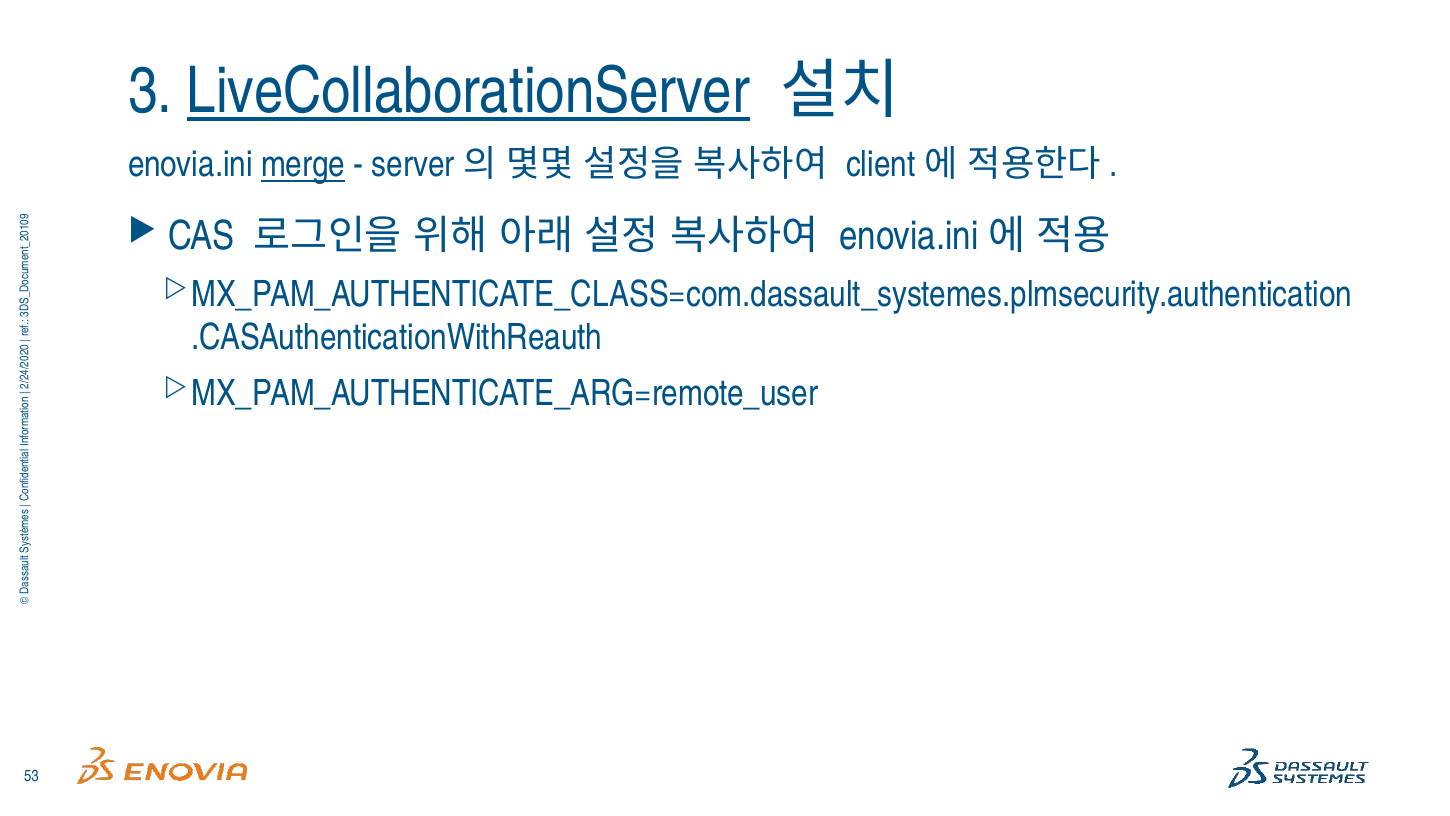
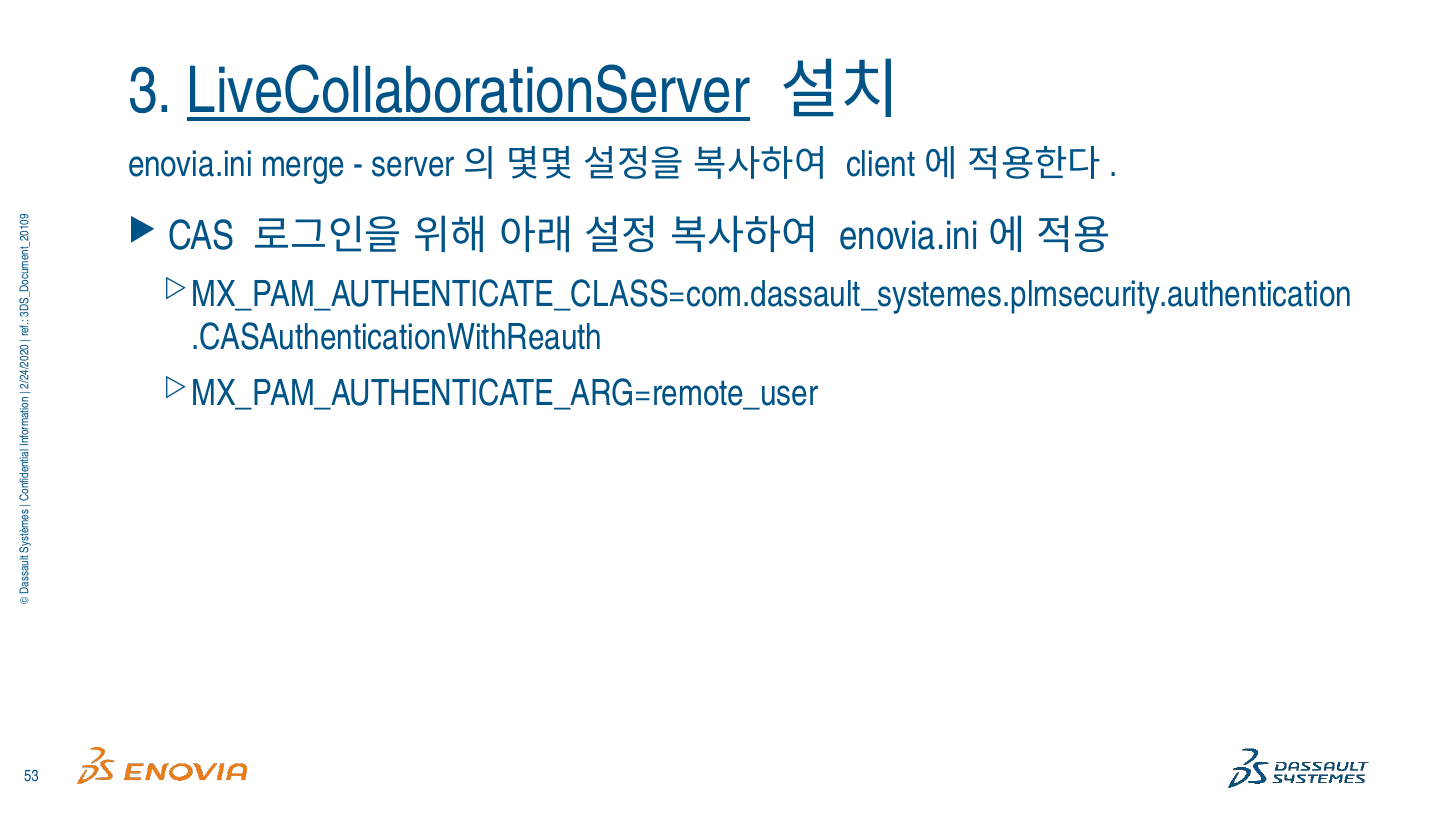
merge underline: present -> none
